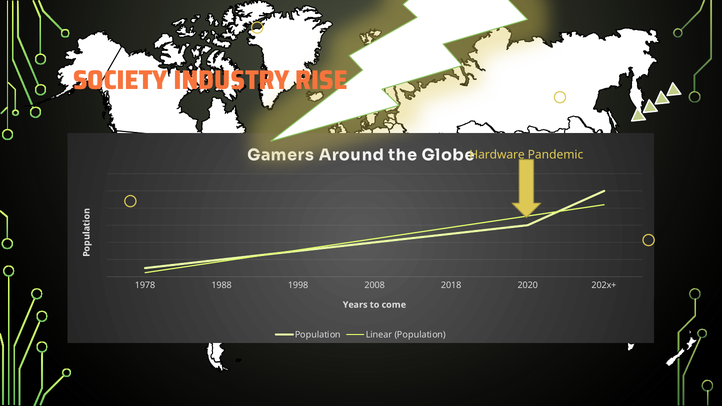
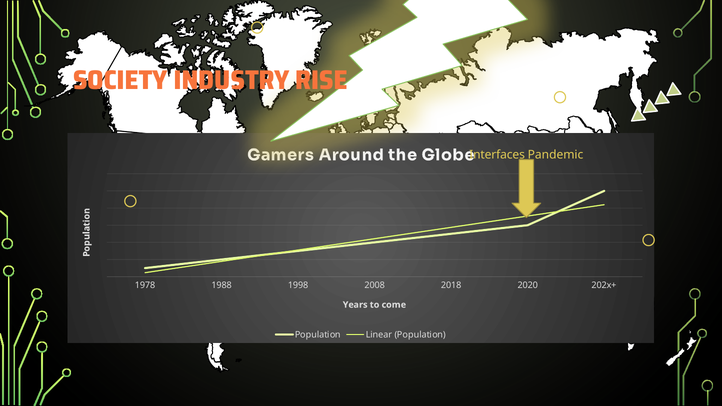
Hardware: Hardware -> Interfaces
